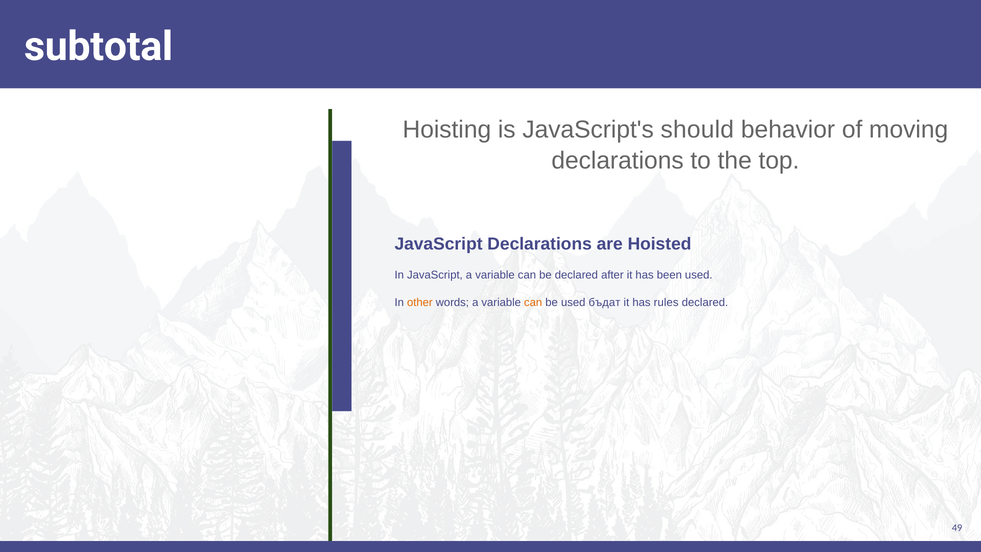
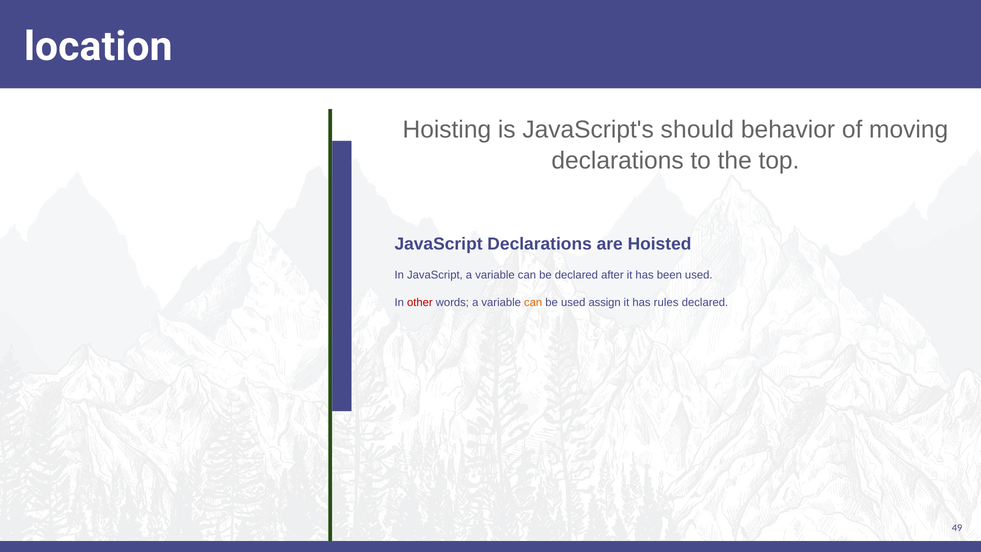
subtotal: subtotal -> location
other colour: orange -> red
бъдат: бъдат -> assign
